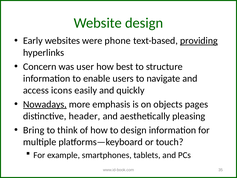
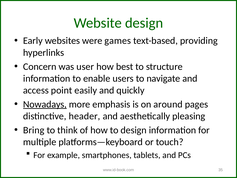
phone: phone -> games
providing underline: present -> none
icons: icons -> point
objects: objects -> around
